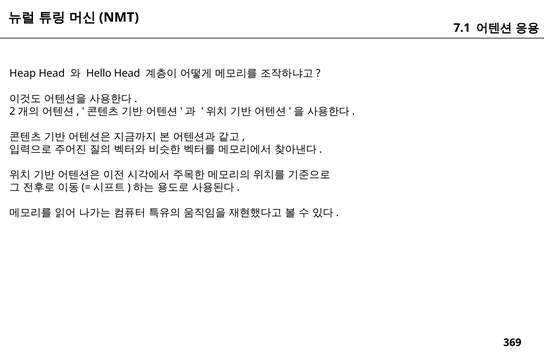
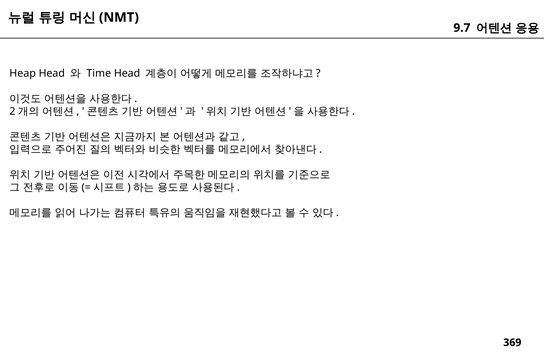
7.1: 7.1 -> 9.7
Hello: Hello -> Time
